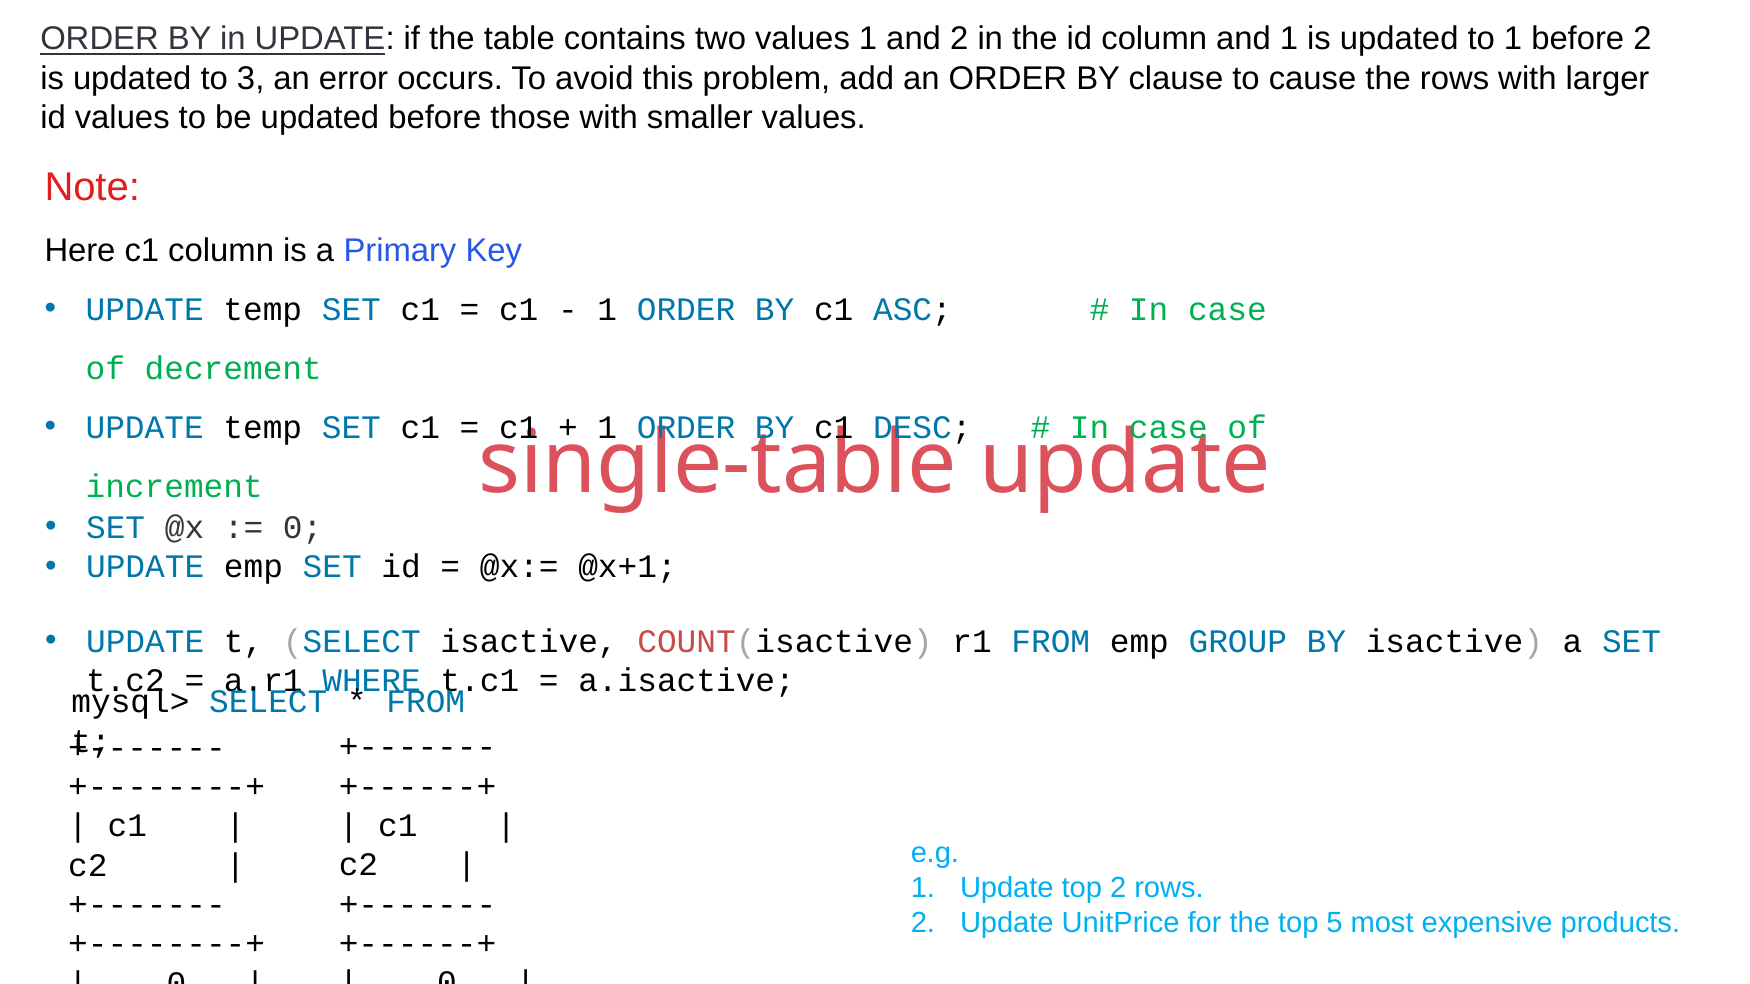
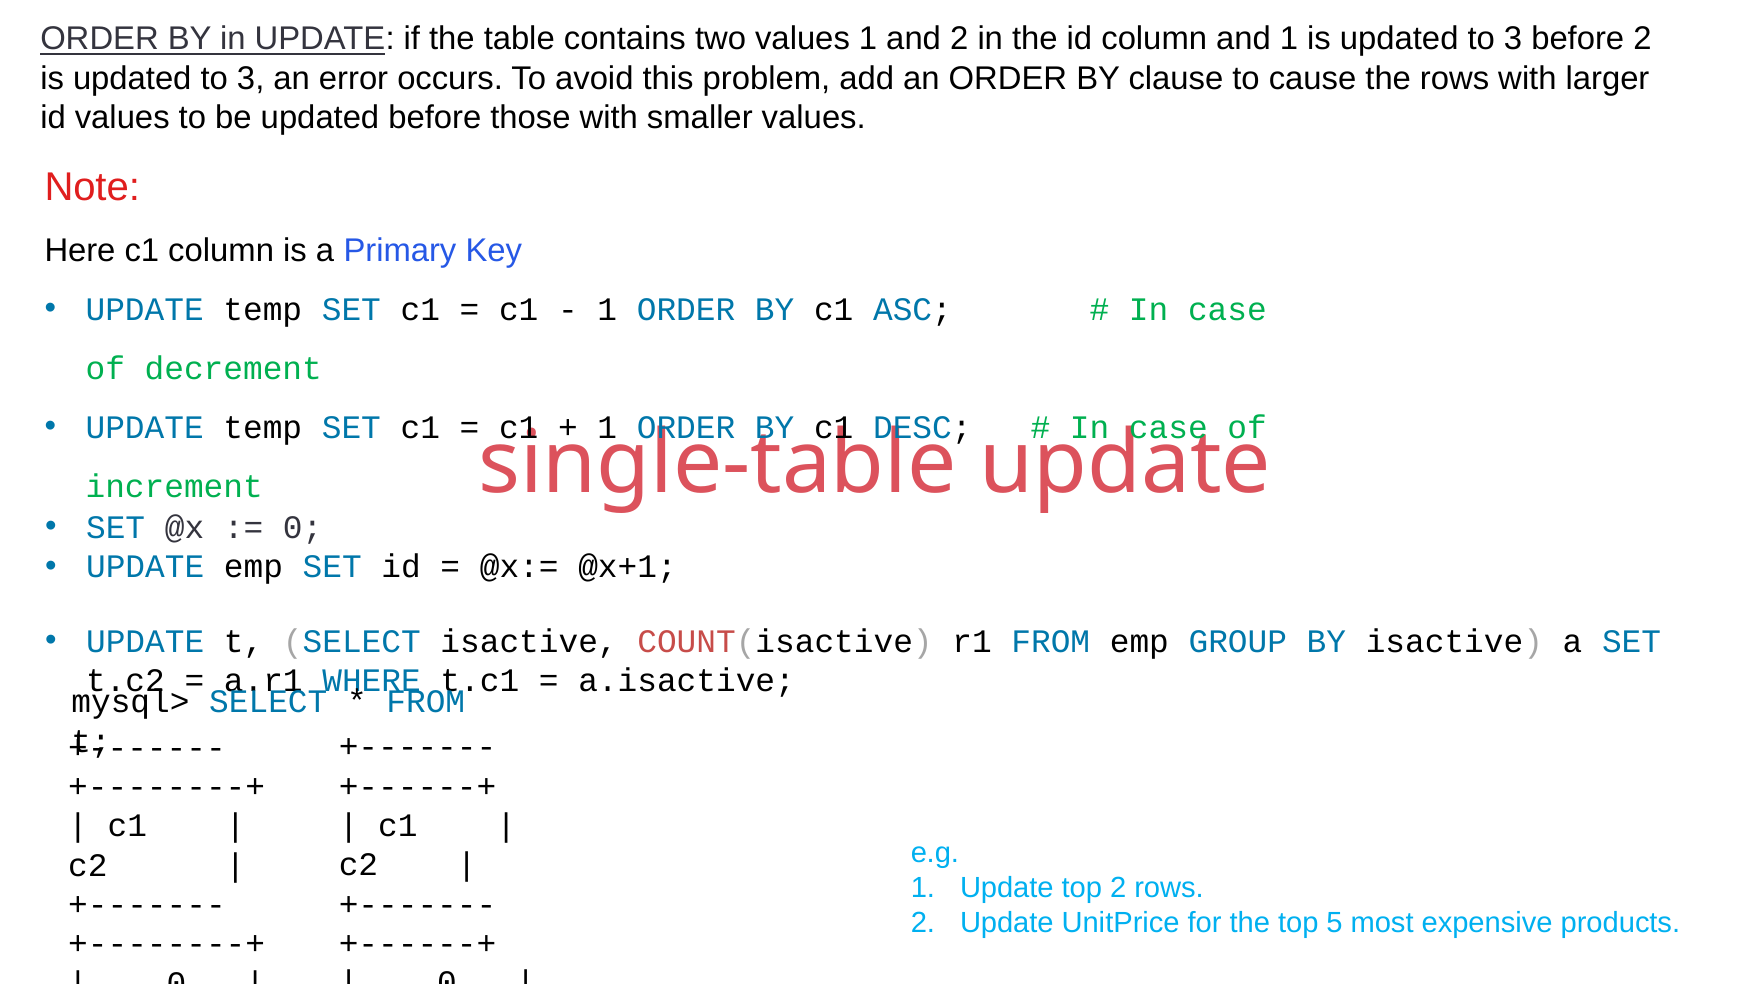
1 at (1513, 39): 1 -> 3
